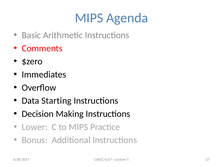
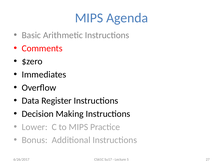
Starting: Starting -> Register
